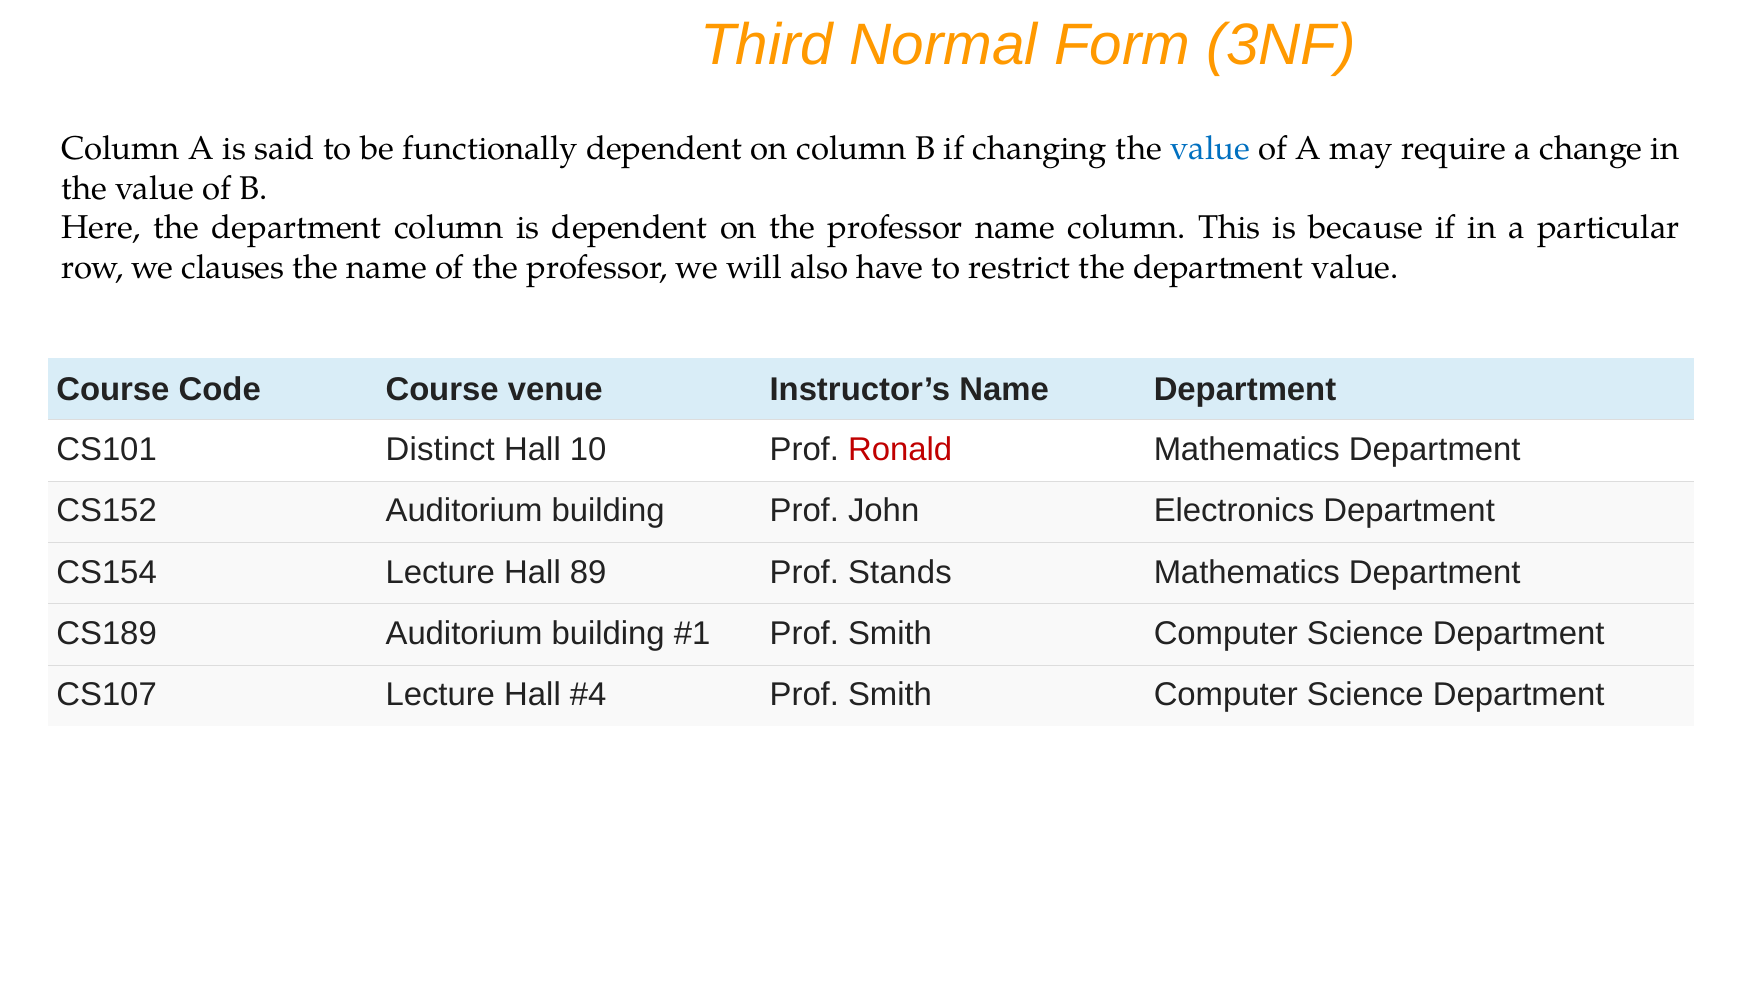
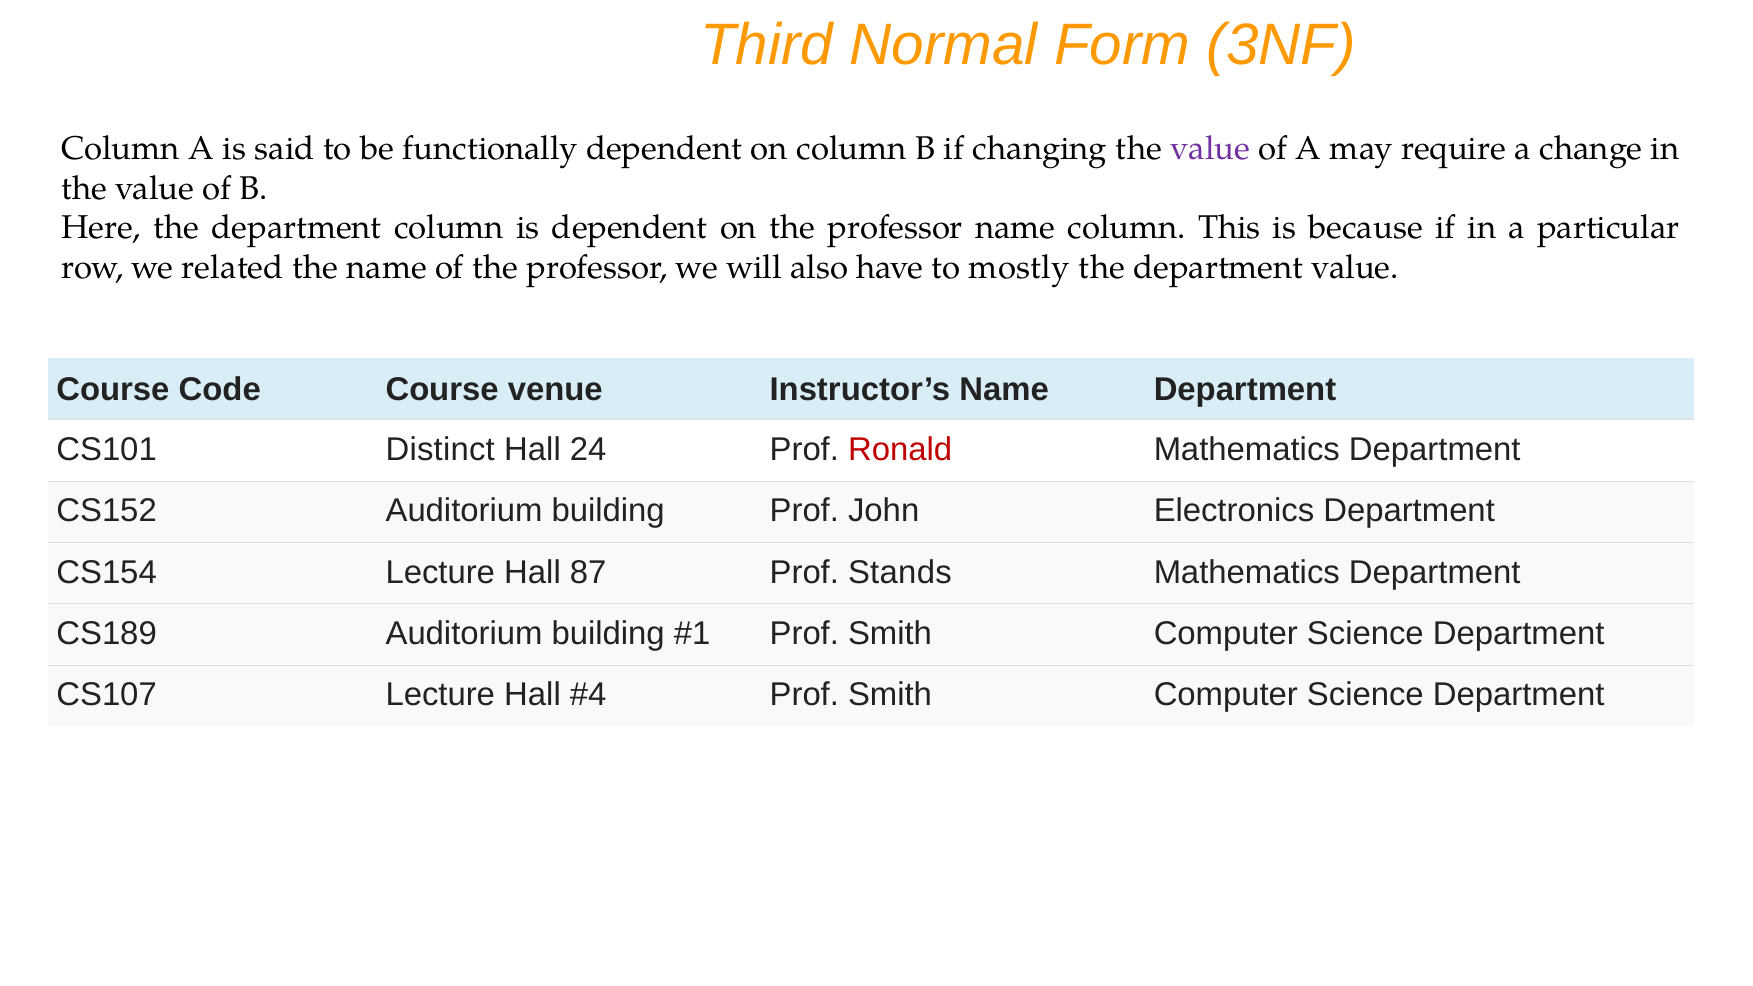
value at (1210, 149) colour: blue -> purple
clauses: clauses -> related
restrict: restrict -> mostly
10: 10 -> 24
89: 89 -> 87
